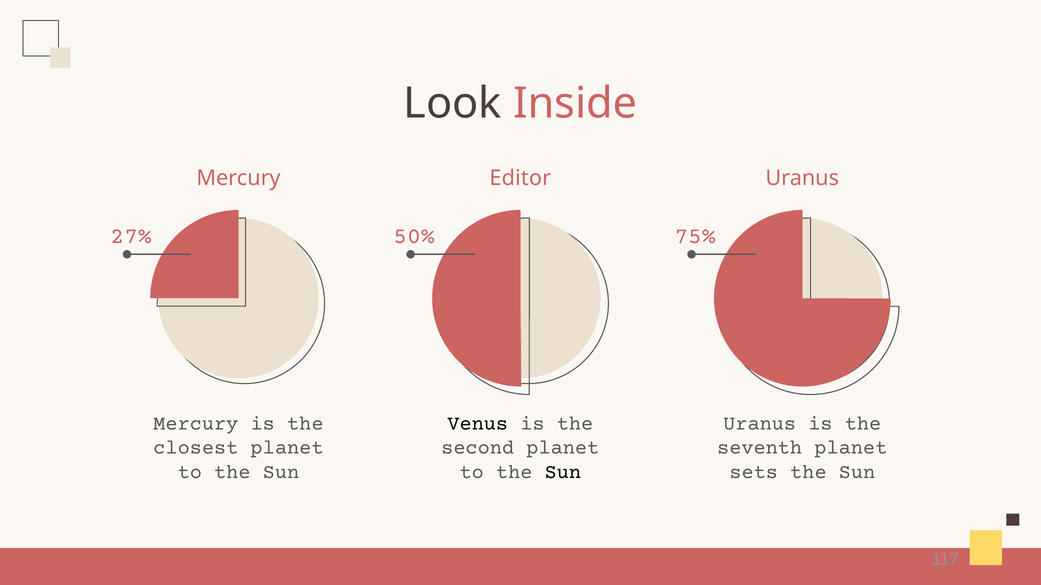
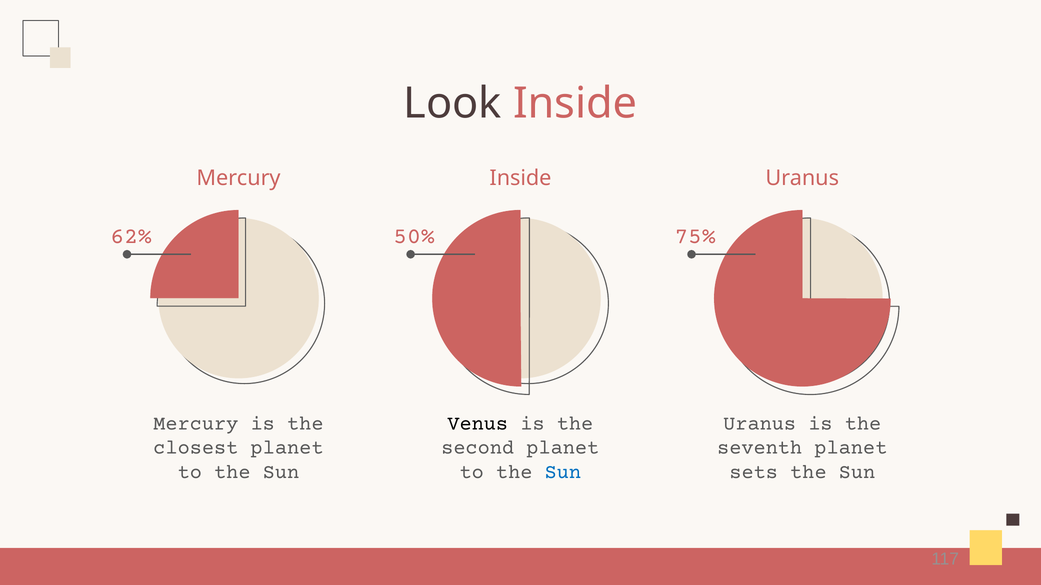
Mercury Editor: Editor -> Inside
27%: 27% -> 62%
Sun at (563, 472) colour: black -> blue
